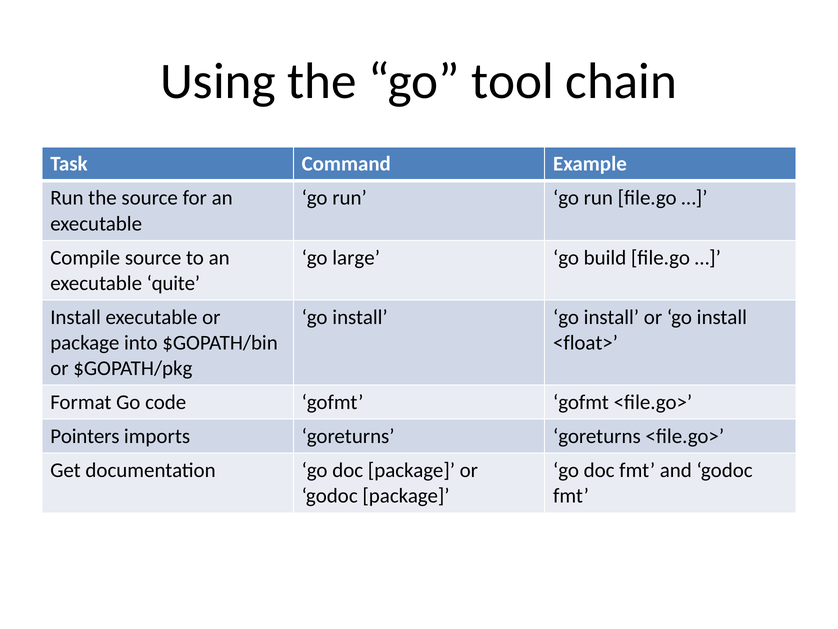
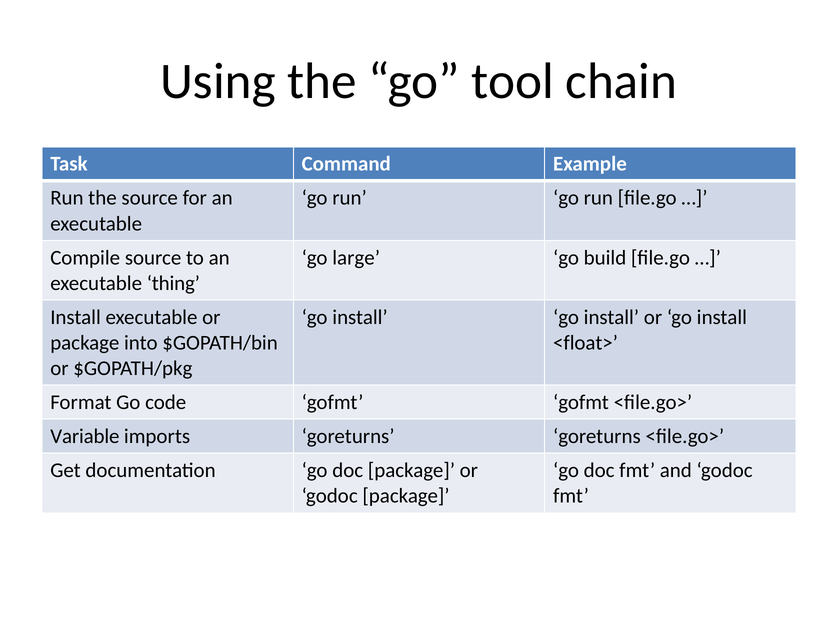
quite: quite -> thing
Pointers: Pointers -> Variable
